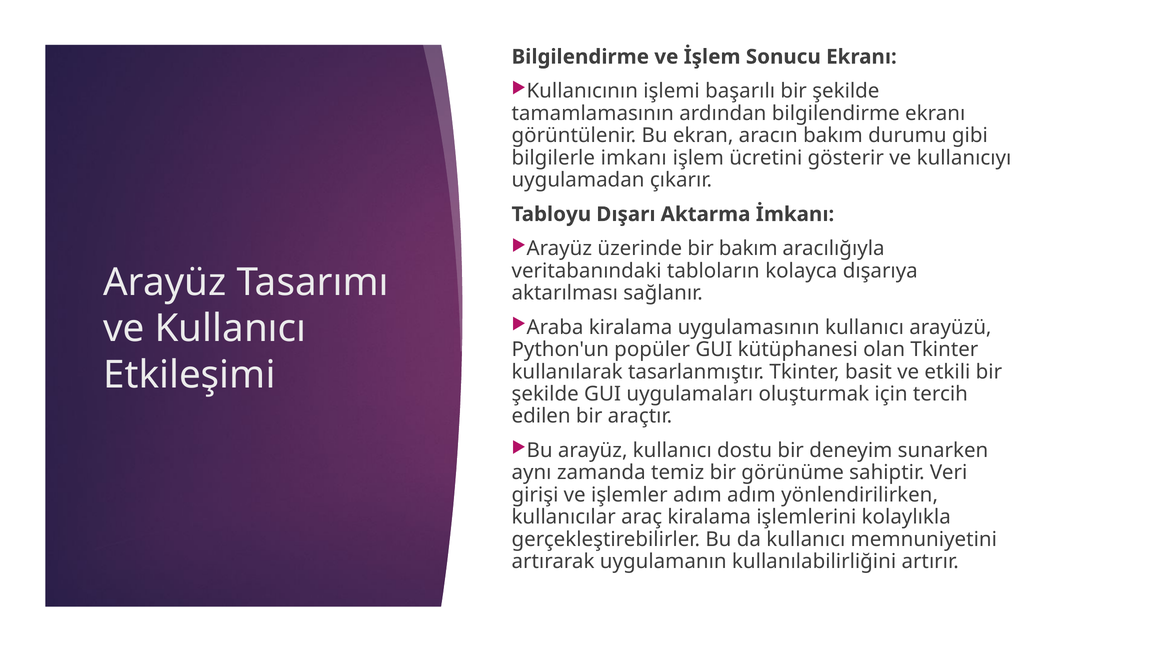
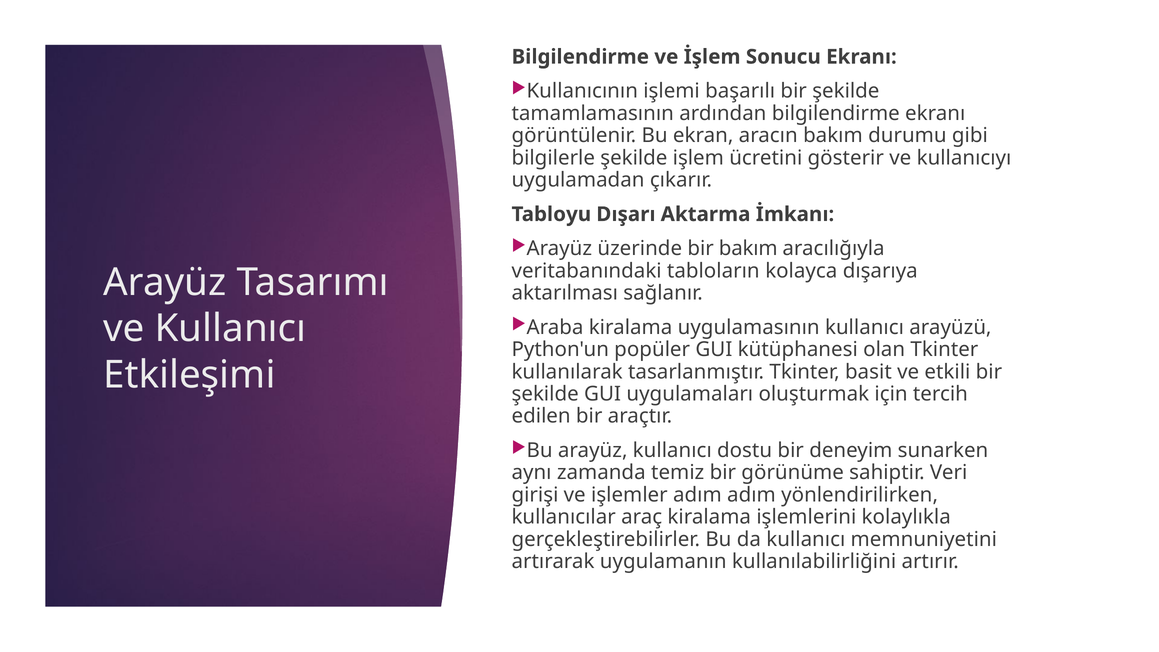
bilgilerle imkanı: imkanı -> şekilde
